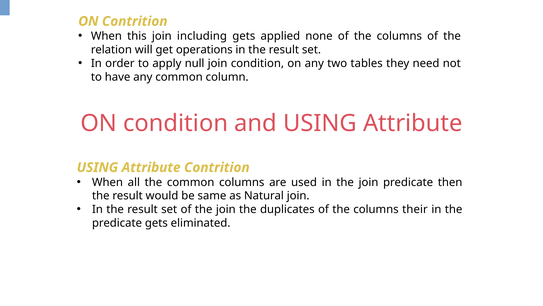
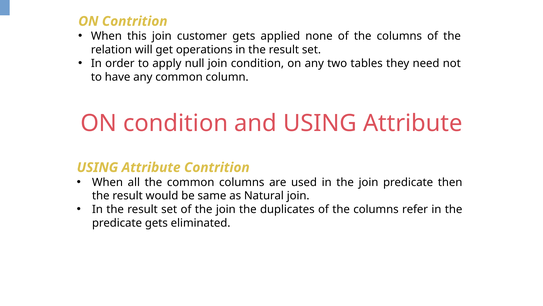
including: including -> customer
their: their -> refer
